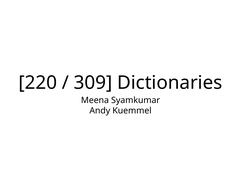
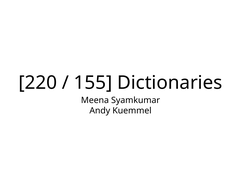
309: 309 -> 155
